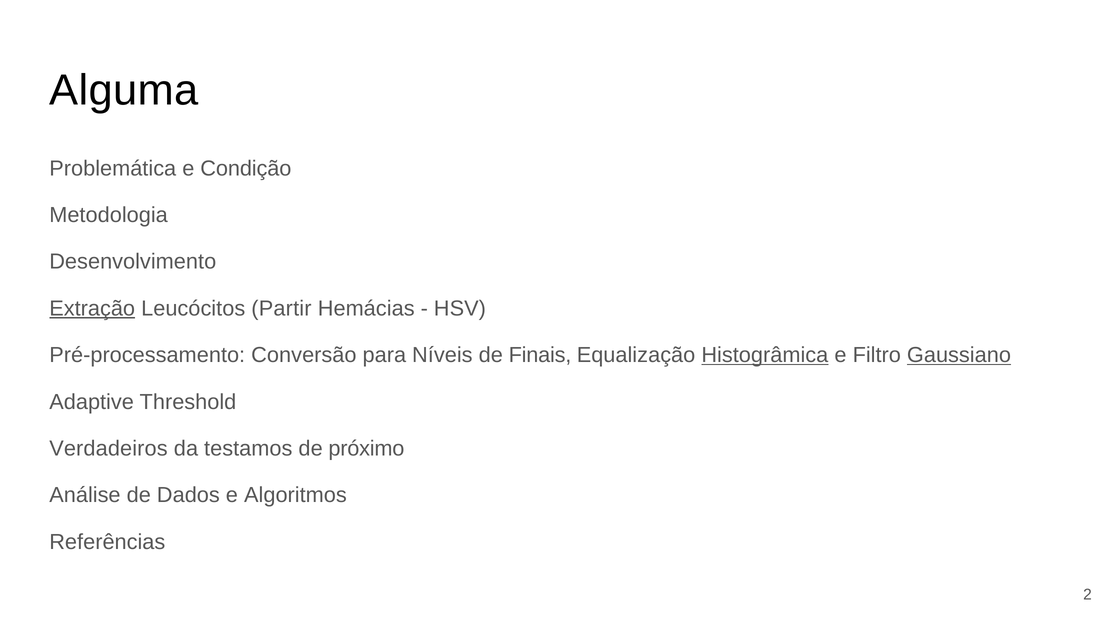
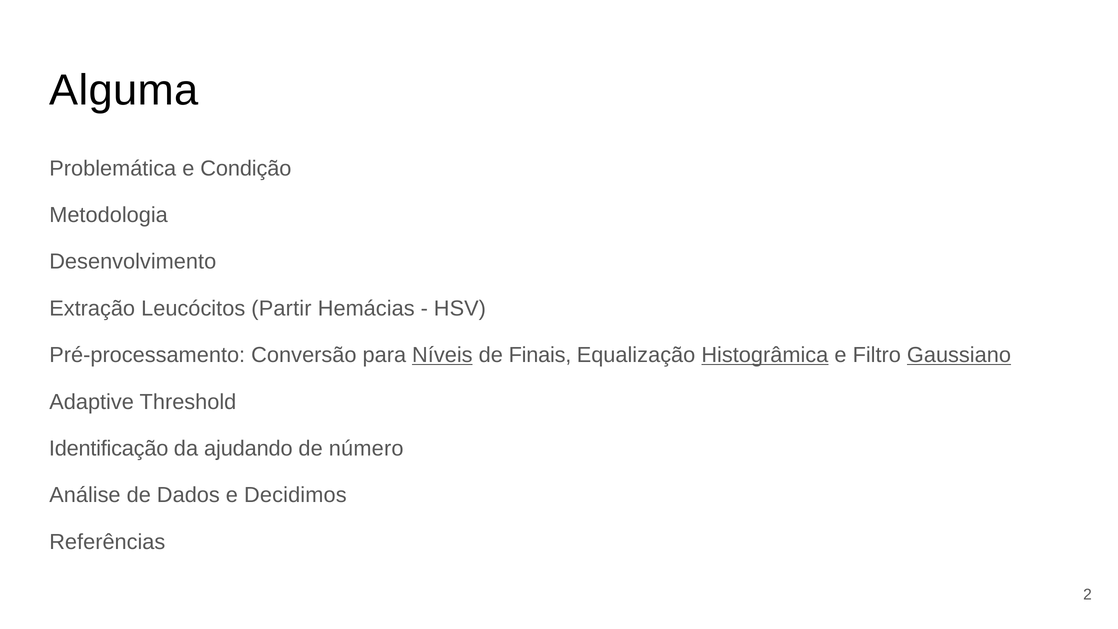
Extração underline: present -> none
Níveis underline: none -> present
Verdadeiros: Verdadeiros -> Identificação
testamos: testamos -> ajudando
próximo: próximo -> número
Algoritmos: Algoritmos -> Decidimos
